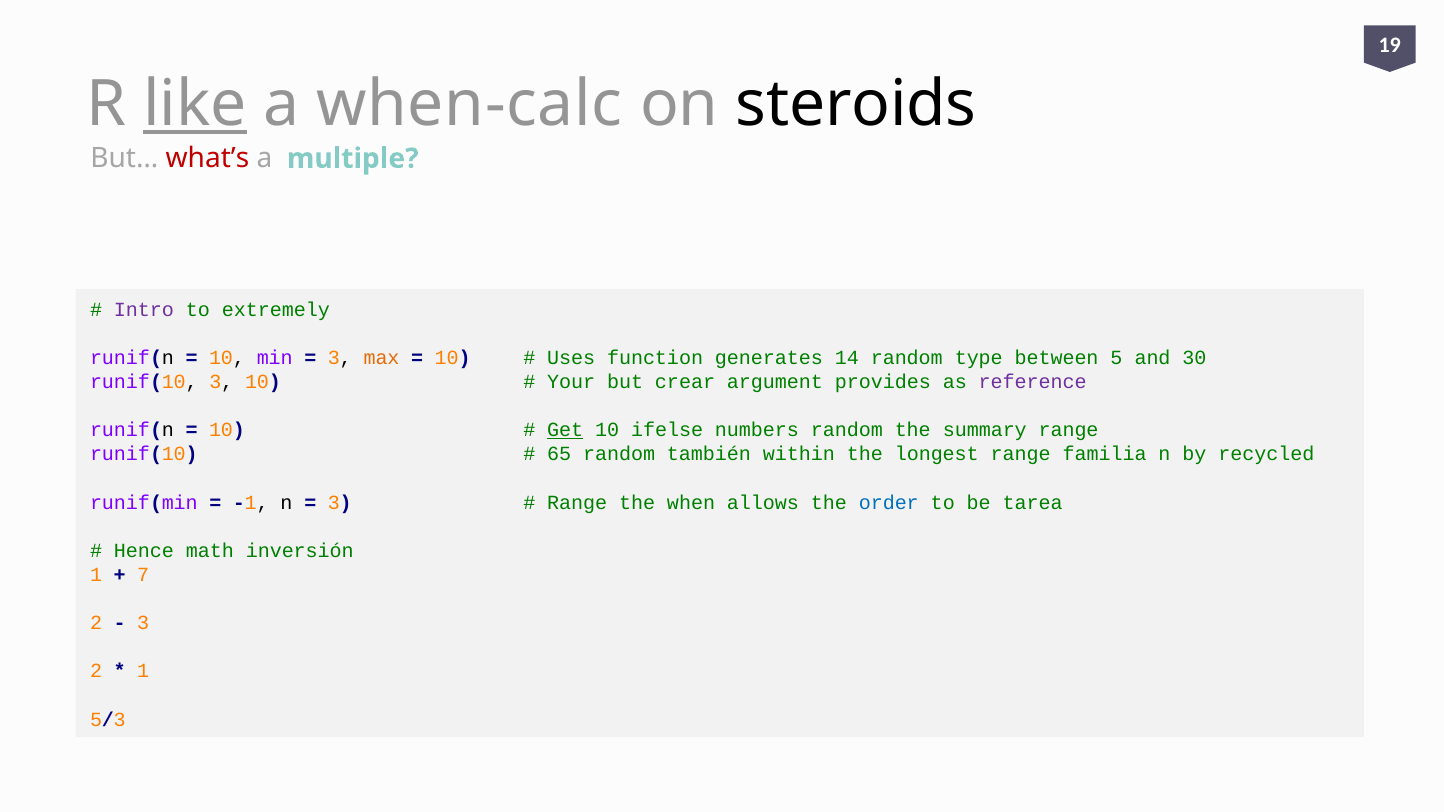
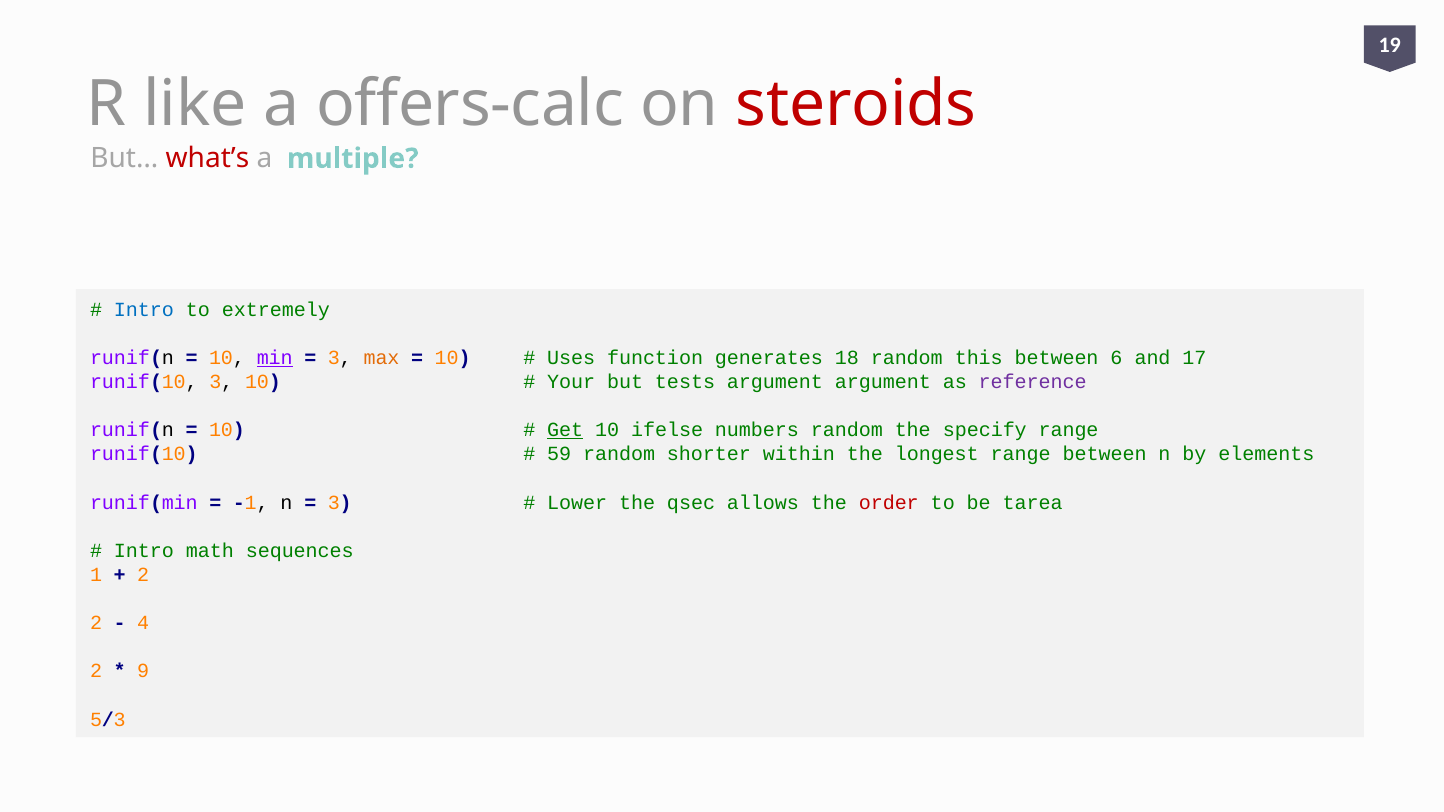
like underline: present -> none
when-calc: when-calc -> offers-calc
steroids colour: black -> red
Intro at (144, 310) colour: purple -> blue
min underline: none -> present
14: 14 -> 18
type: type -> this
5: 5 -> 6
30: 30 -> 17
crear: crear -> tests
argument provides: provides -> argument
summary: summary -> specify
65: 65 -> 59
también: también -> shorter
range familia: familia -> between
recycled: recycled -> elements
Range at (577, 503): Range -> Lower
when: when -> qsec
order colour: blue -> red
Hence at (144, 551): Hence -> Intro
inversión: inversión -> sequences
7 at (143, 575): 7 -> 2
3 at (143, 623): 3 -> 4
1 at (143, 671): 1 -> 9
